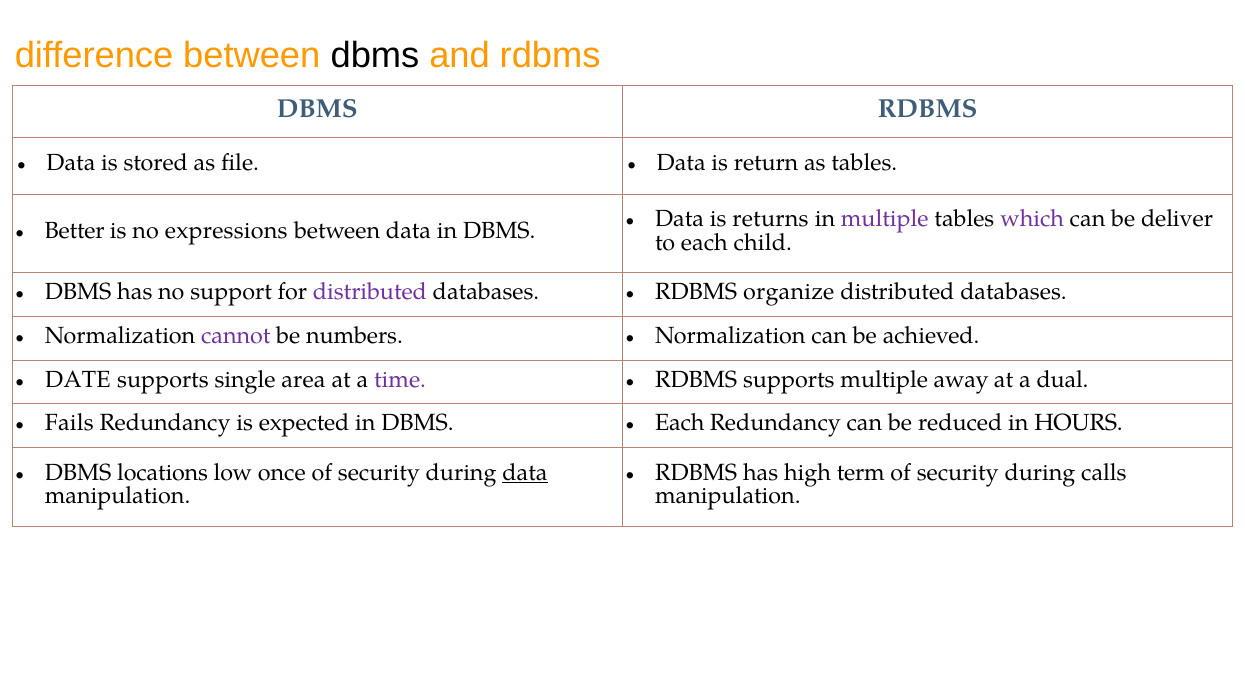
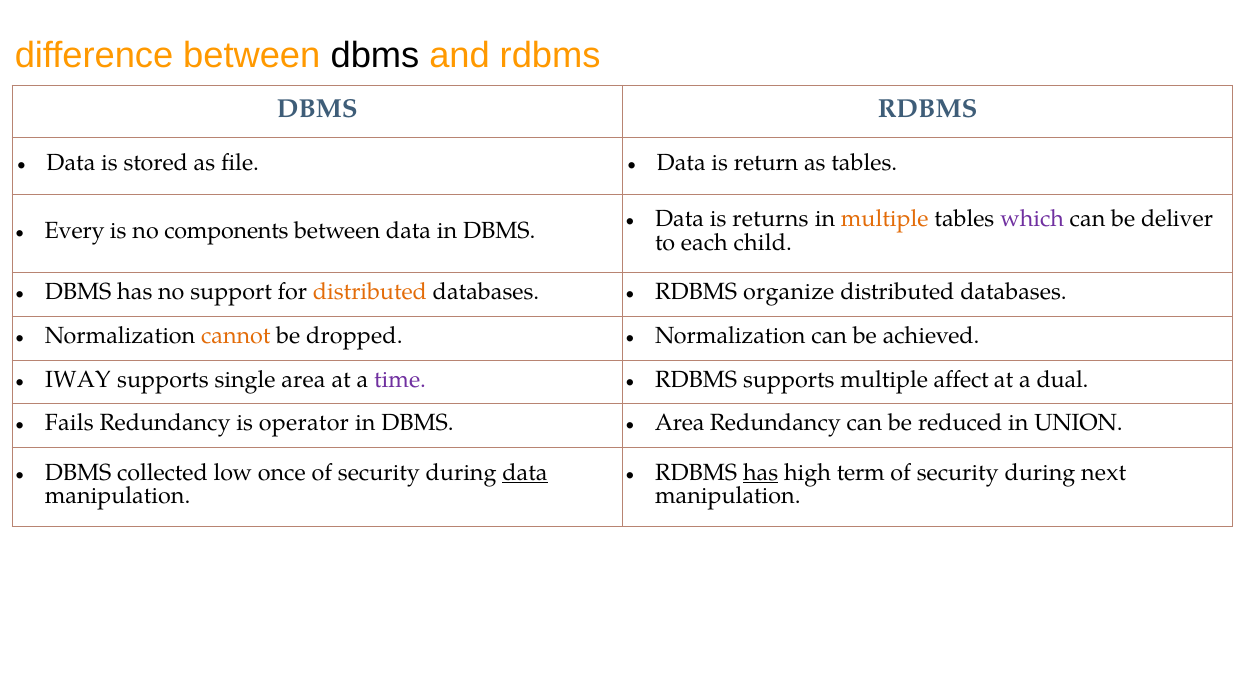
multiple at (885, 219) colour: purple -> orange
Better: Better -> Every
expressions: expressions -> components
distributed at (370, 292) colour: purple -> orange
cannot colour: purple -> orange
numbers: numbers -> dropped
DATE: DATE -> IWAY
away: away -> affect
expected: expected -> operator
Each at (680, 423): Each -> Area
HOURS: HOURS -> UNION
locations: locations -> collected
has at (761, 473) underline: none -> present
calls: calls -> next
